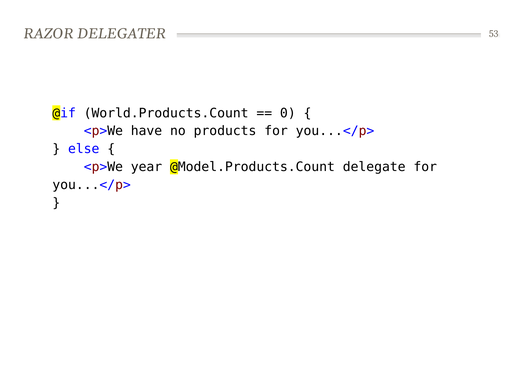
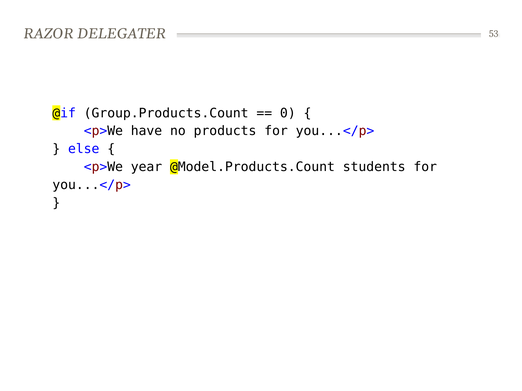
World.Products.Count: World.Products.Count -> Group.Products.Count
delegate: delegate -> students
